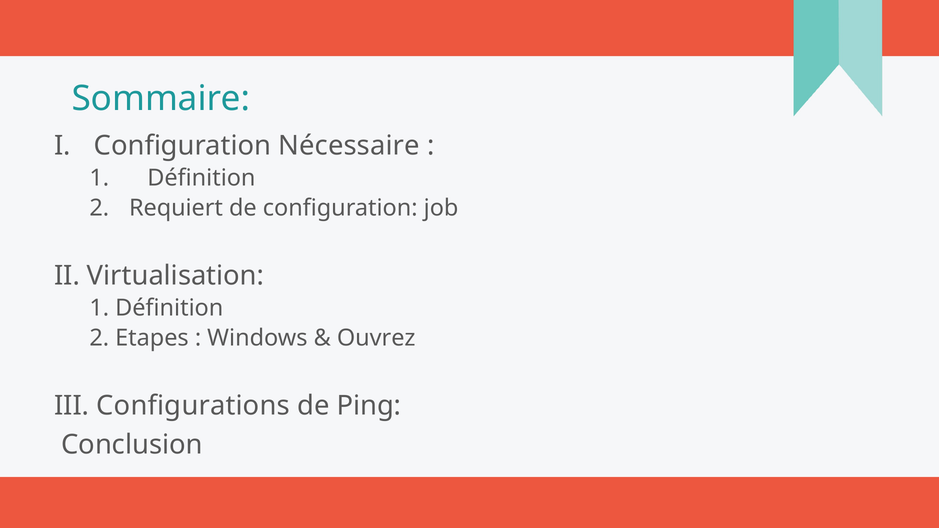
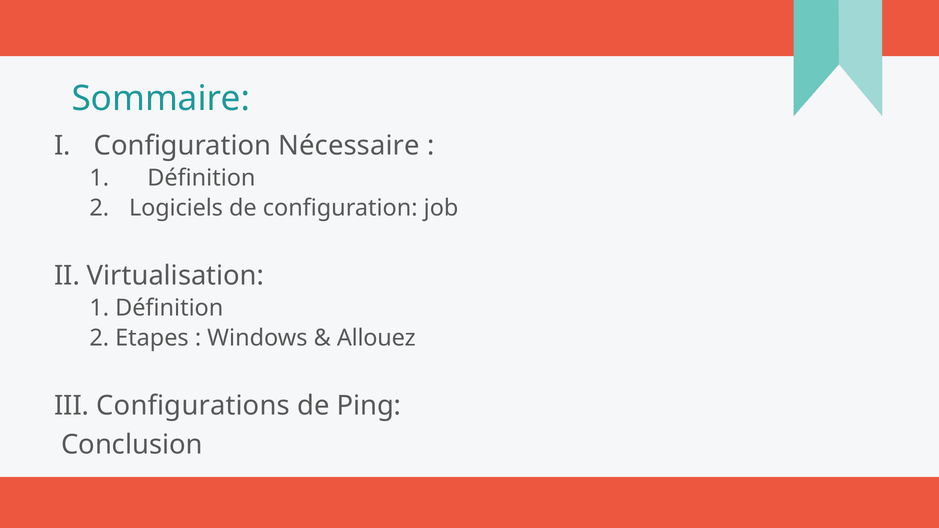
Requiert: Requiert -> Logiciels
Ouvrez: Ouvrez -> Allouez
